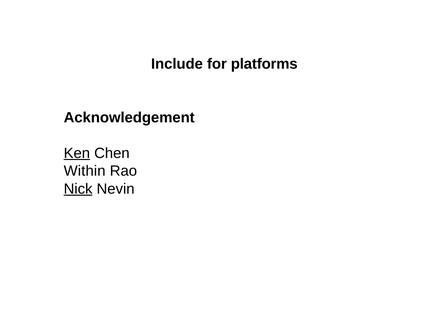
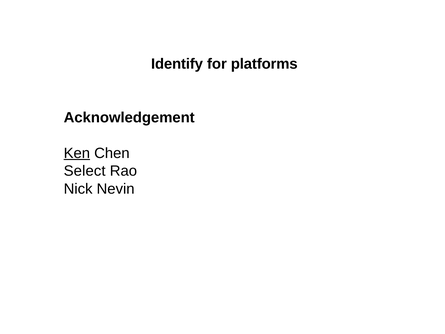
Include: Include -> Identify
Within: Within -> Select
Nick underline: present -> none
